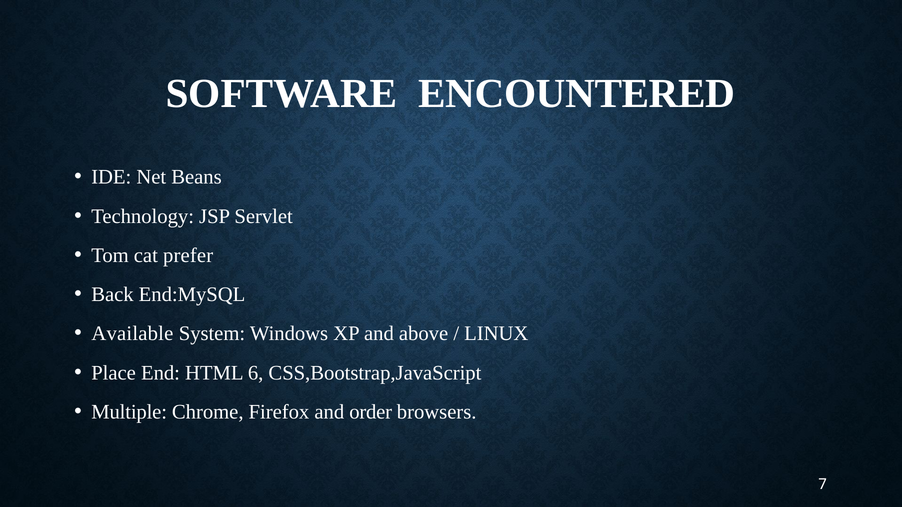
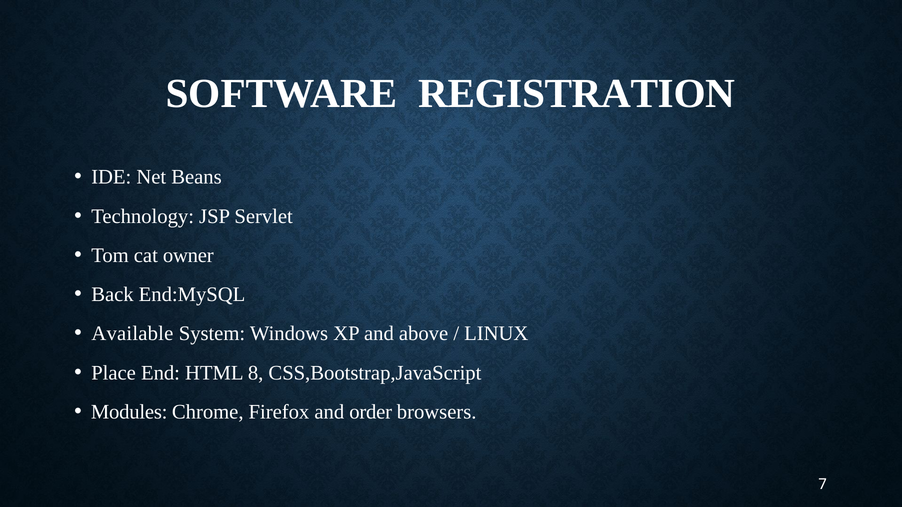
ENCOUNTERED: ENCOUNTERED -> REGISTRATION
prefer: prefer -> owner
6: 6 -> 8
Multiple: Multiple -> Modules
